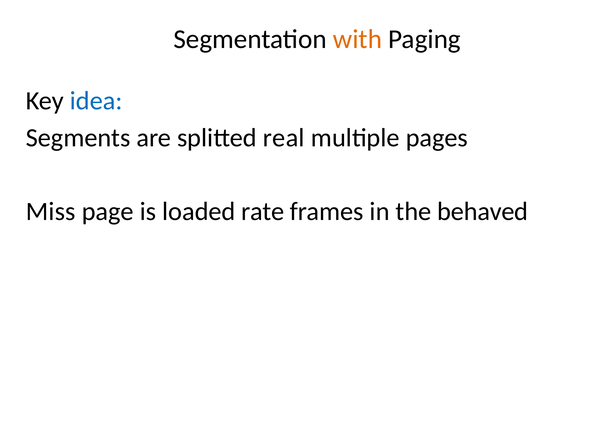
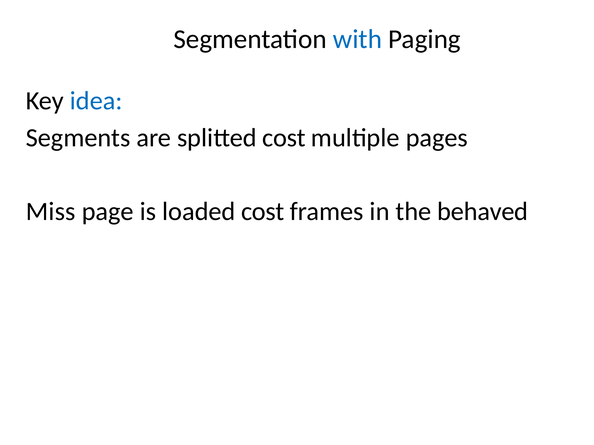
with colour: orange -> blue
splitted real: real -> cost
loaded rate: rate -> cost
